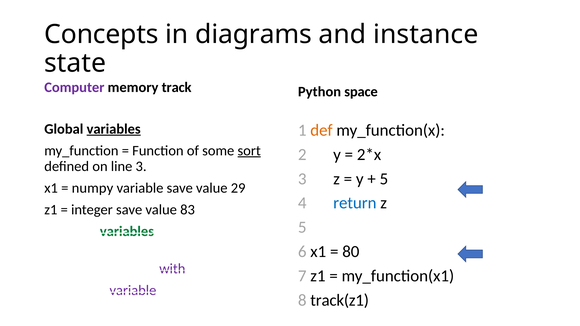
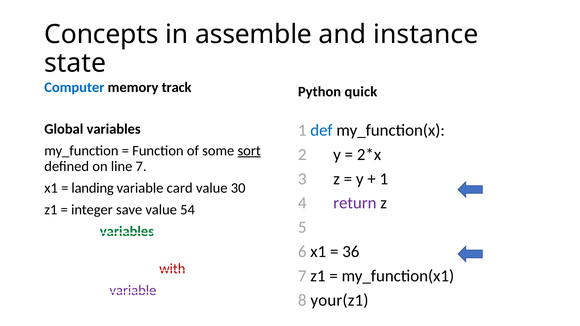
diagrams: diagrams -> assemble
Computer colour: purple -> blue
space: space -> quick
variables at (114, 129) underline: present -> none
def colour: orange -> blue
defined on line 3: 3 -> 7
5 at (384, 179): 5 -> 1
numpy: numpy -> landing
variable save: save -> card
29: 29 -> 30
return colour: blue -> purple
83: 83 -> 54
80: 80 -> 36
with at (172, 269) colour: purple -> red
track(z1: track(z1 -> your(z1
